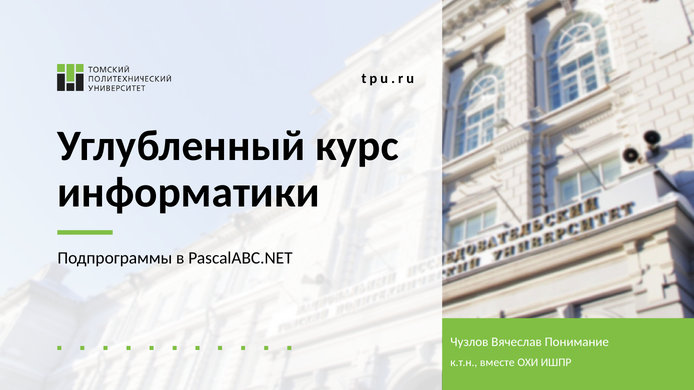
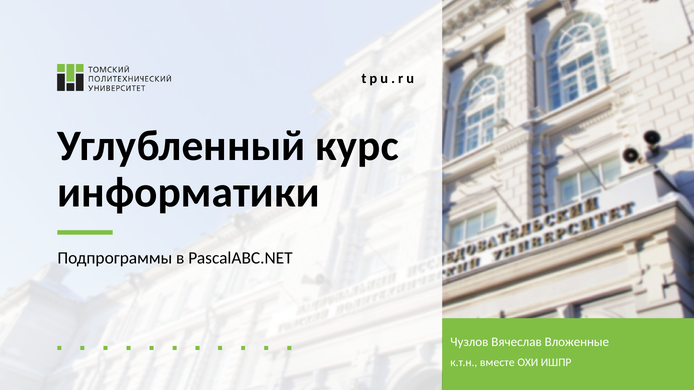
Понимание: Понимание -> Вложенные
